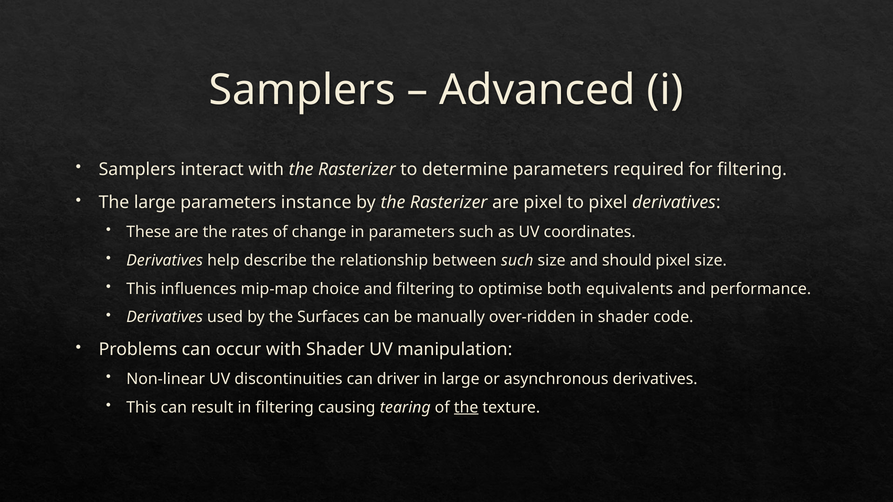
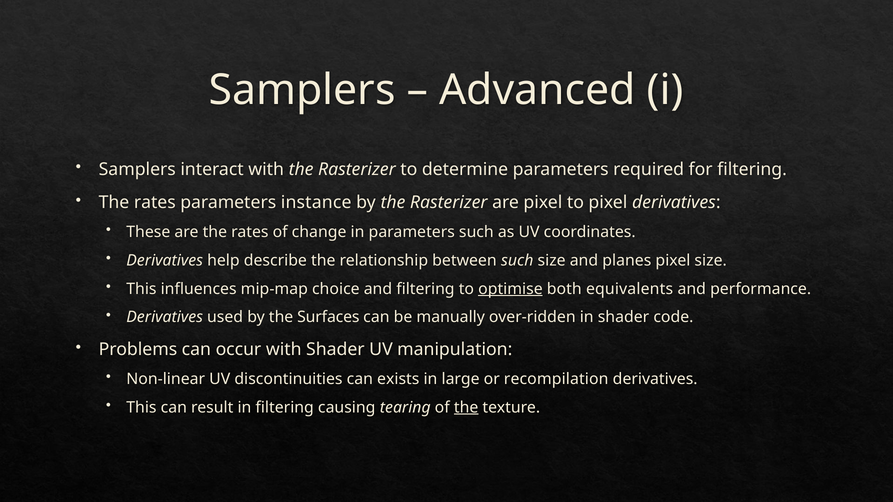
large at (155, 203): large -> rates
should: should -> planes
optimise underline: none -> present
driver: driver -> exists
asynchronous: asynchronous -> recompilation
